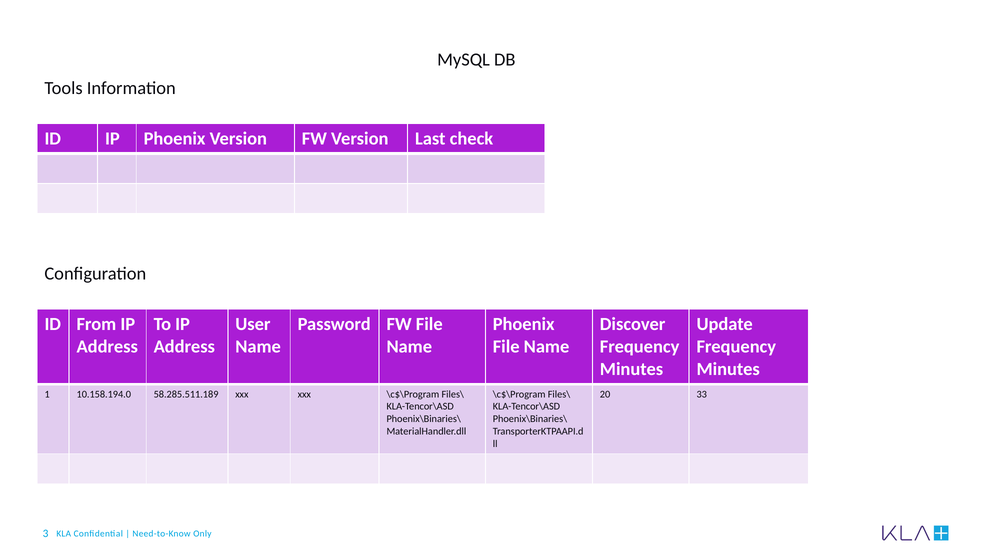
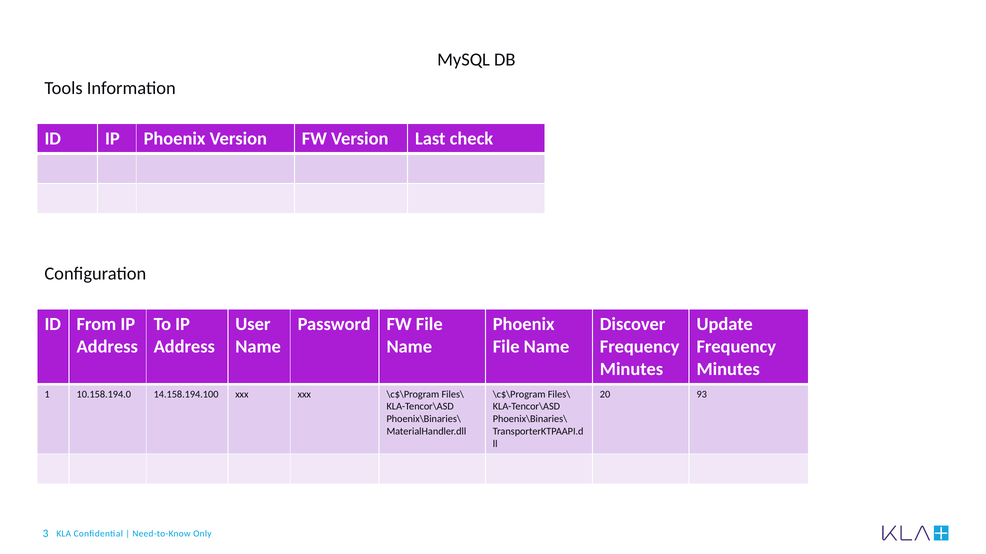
58.285.511.189: 58.285.511.189 -> 14.158.194.100
33: 33 -> 93
